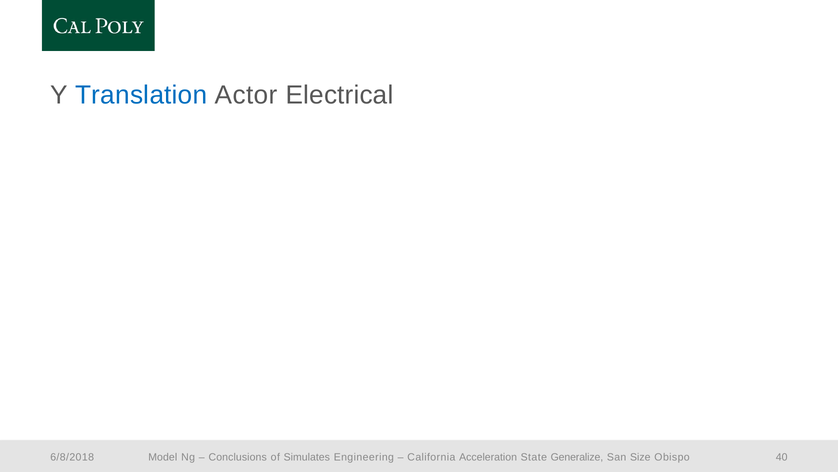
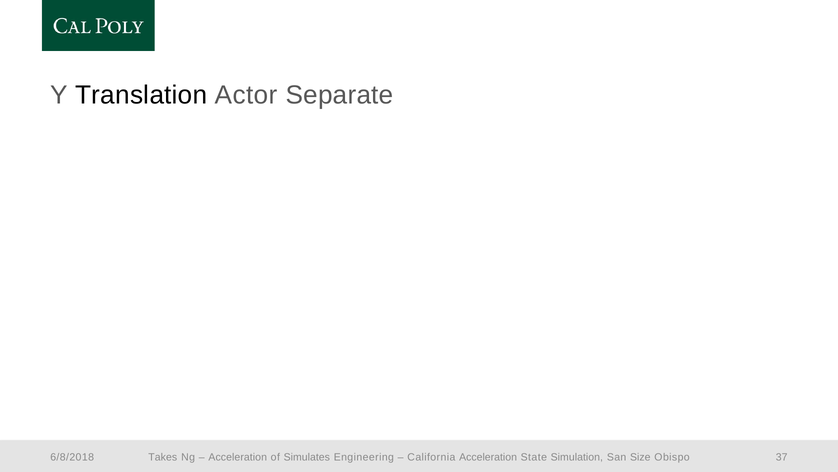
Translation colour: blue -> black
Electrical: Electrical -> Separate
Model: Model -> Takes
Conclusions at (238, 457): Conclusions -> Acceleration
Generalize: Generalize -> Simulation
40: 40 -> 37
